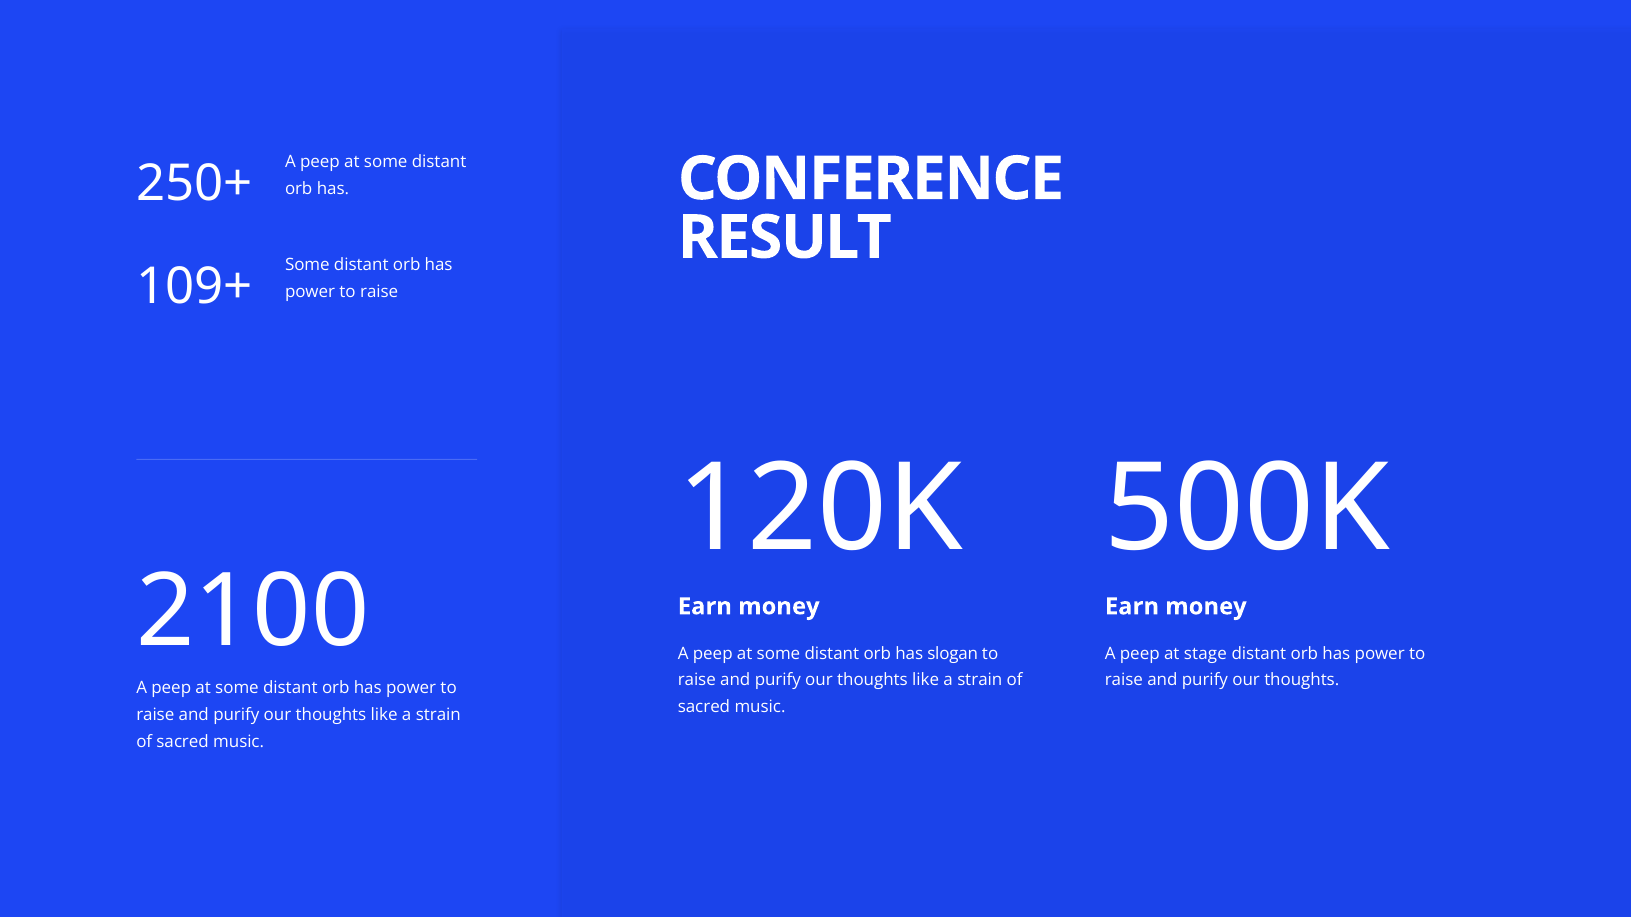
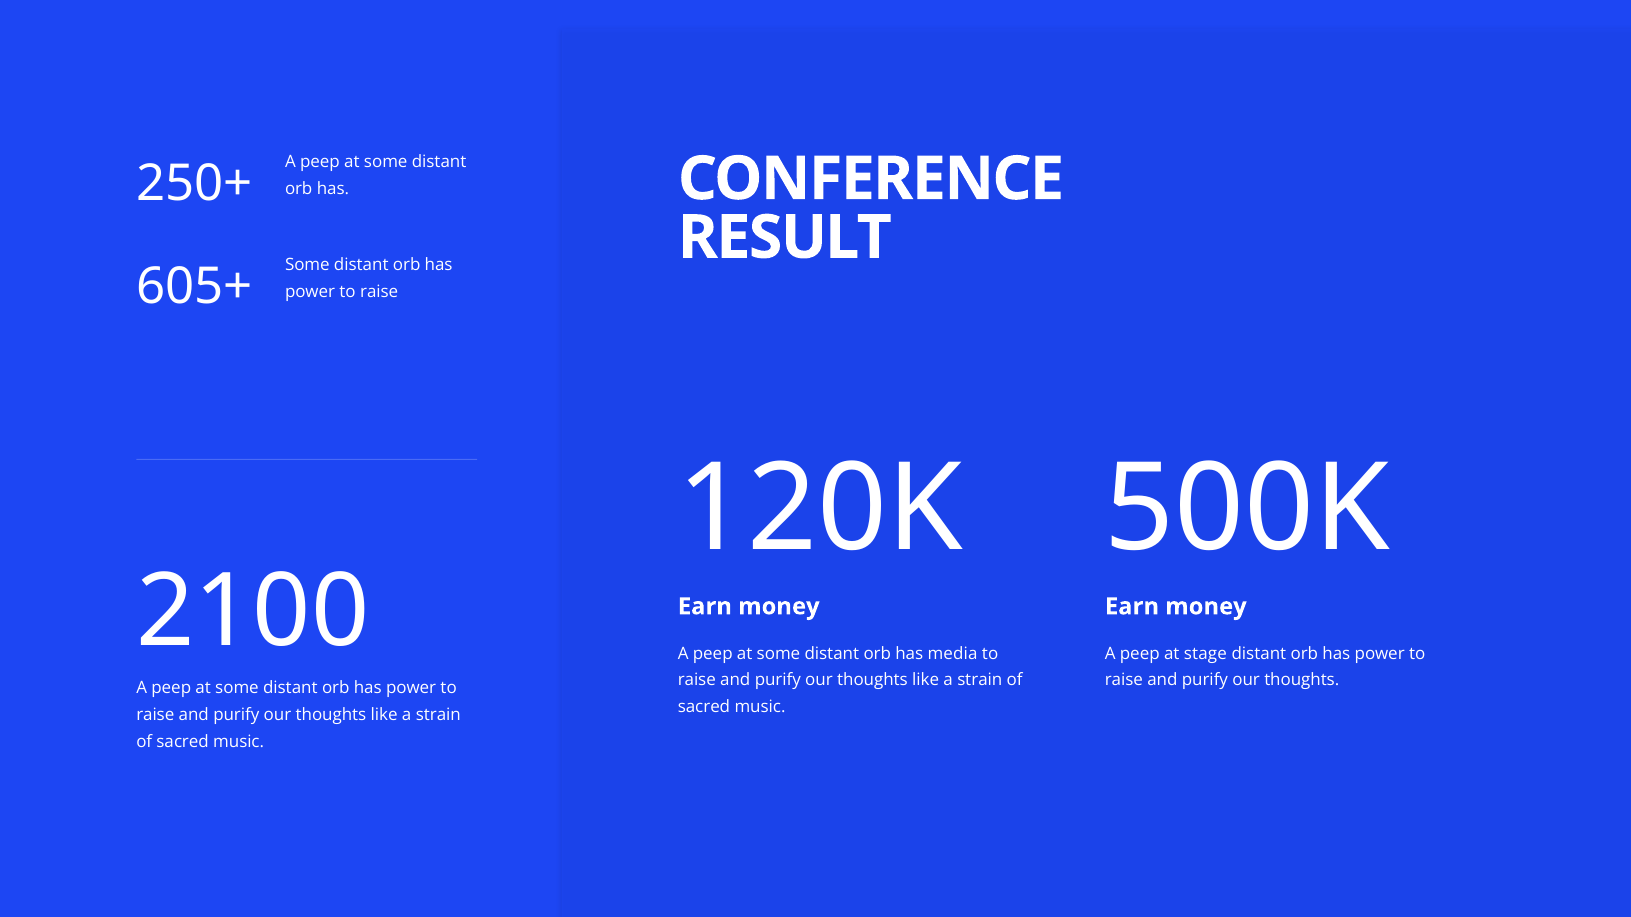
109+: 109+ -> 605+
slogan: slogan -> media
